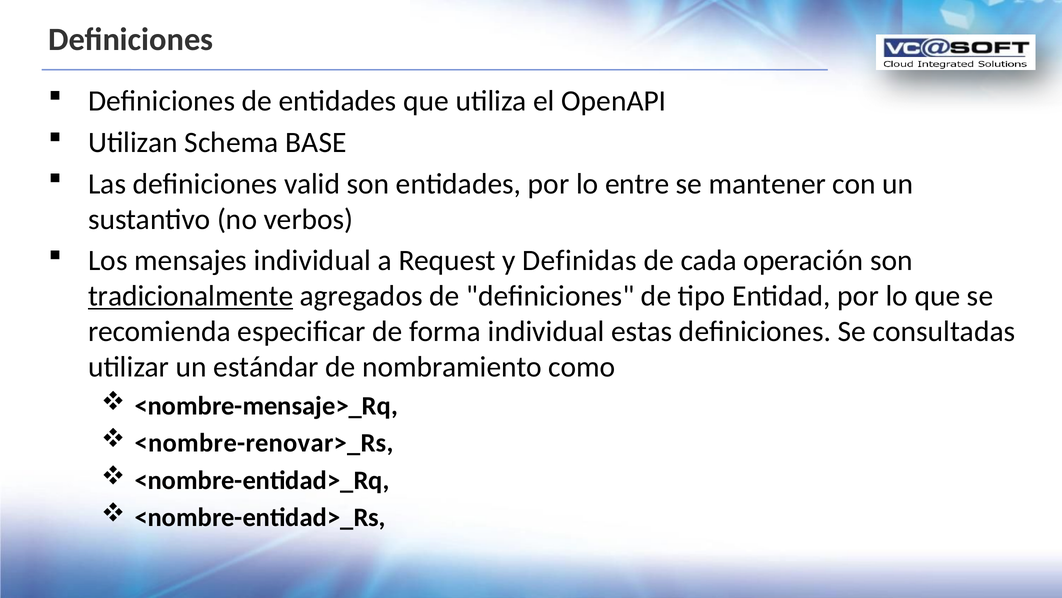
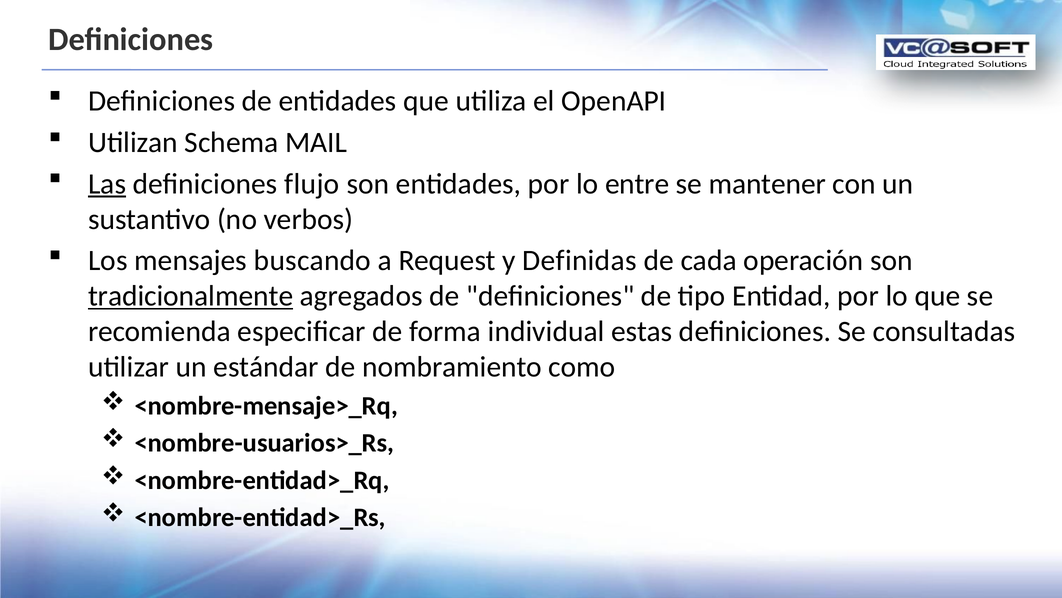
BASE: BASE -> MAIL
Las underline: none -> present
valid: valid -> flujo
mensajes individual: individual -> buscando
<nombre-renovar>_Rs: <nombre-renovar>_Rs -> <nombre-usuarios>_Rs
